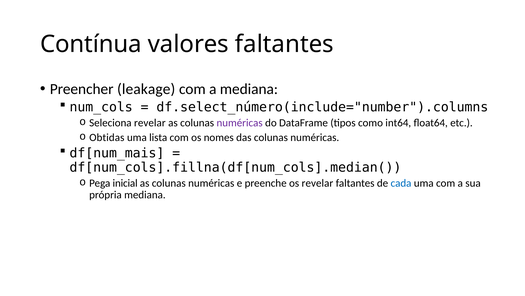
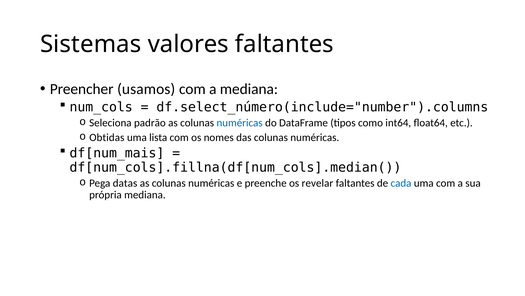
Contínua: Contínua -> Sistemas
leakage: leakage -> usamos
Seleciona revelar: revelar -> padrão
numéricas at (240, 123) colour: purple -> blue
inicial: inicial -> datas
